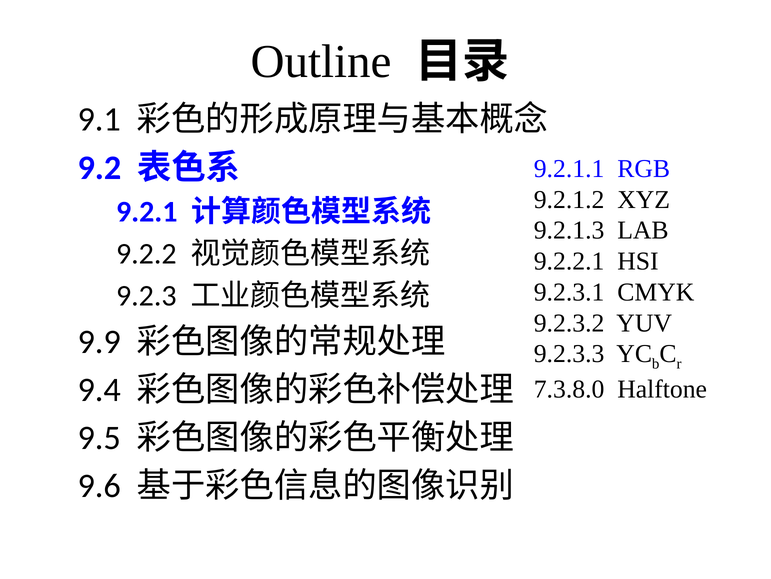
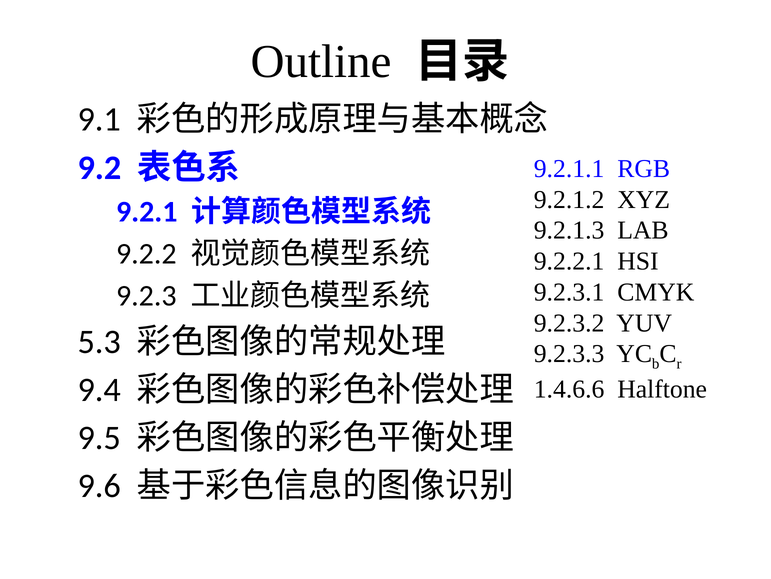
9.9: 9.9 -> 5.3
7.3.8.0: 7.3.8.0 -> 1.4.6.6
